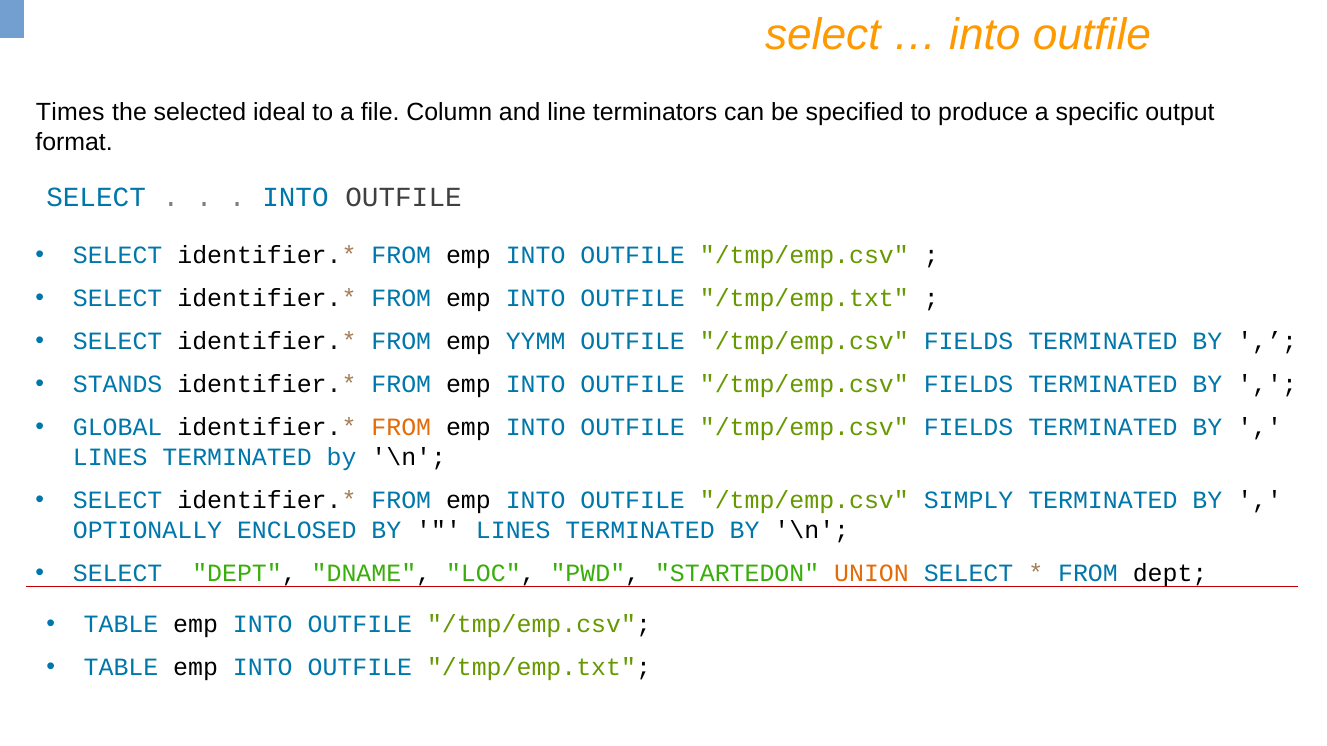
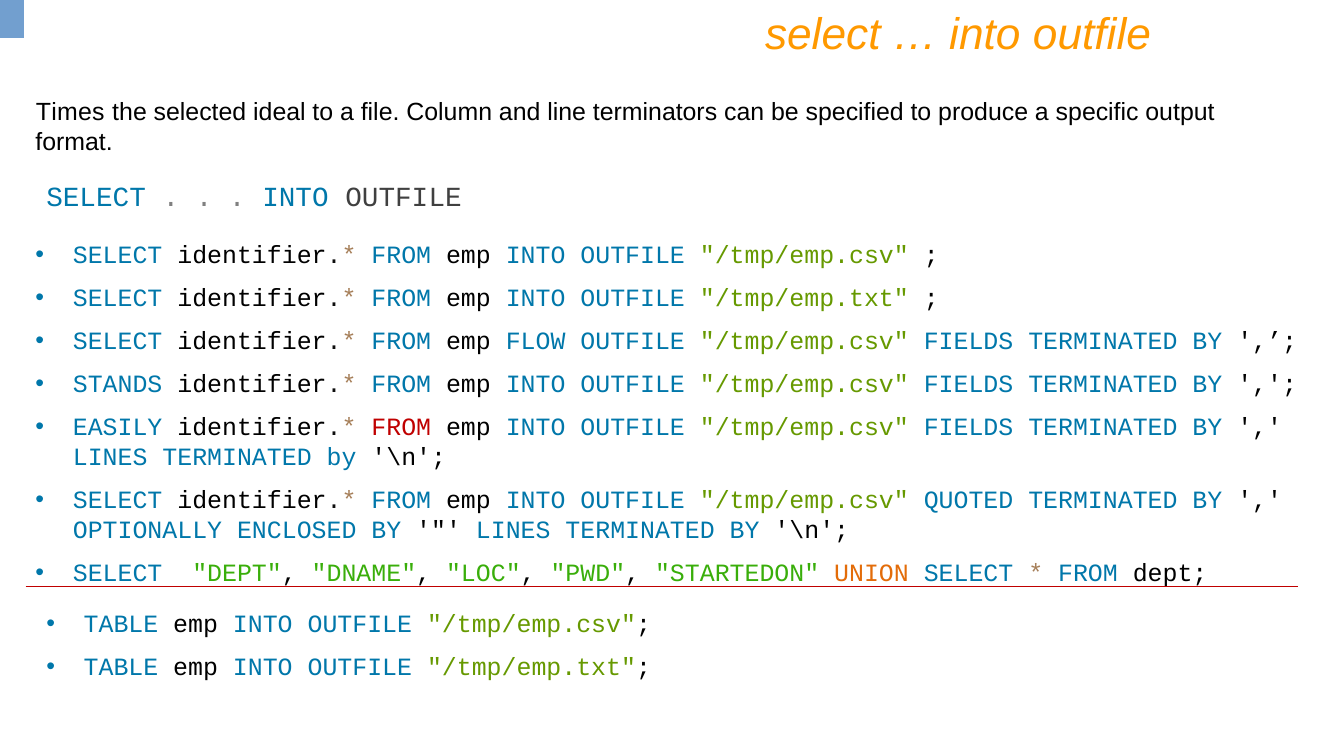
YYMM: YYMM -> FLOW
GLOBAL: GLOBAL -> EASILY
FROM at (401, 428) colour: orange -> red
SIMPLY: SIMPLY -> QUOTED
